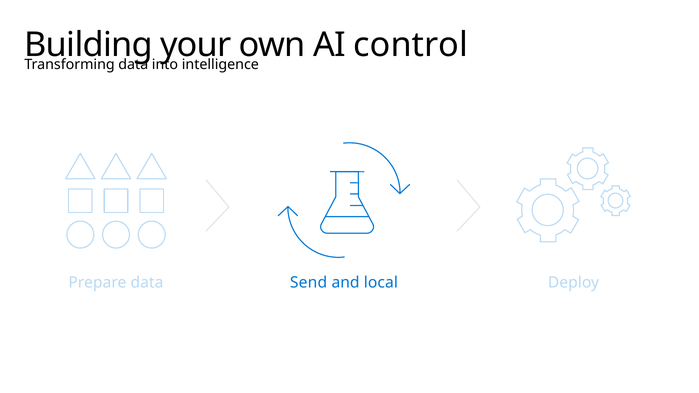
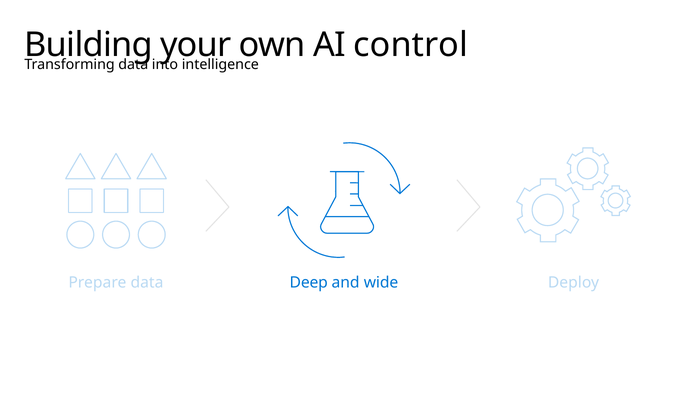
Send: Send -> Deep
local: local -> wide
